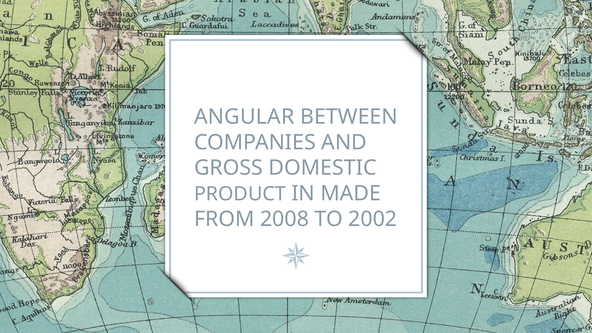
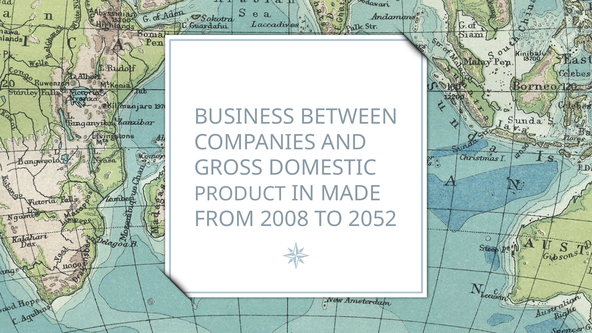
ANGULAR: ANGULAR -> BUSINESS
2002: 2002 -> 2052
